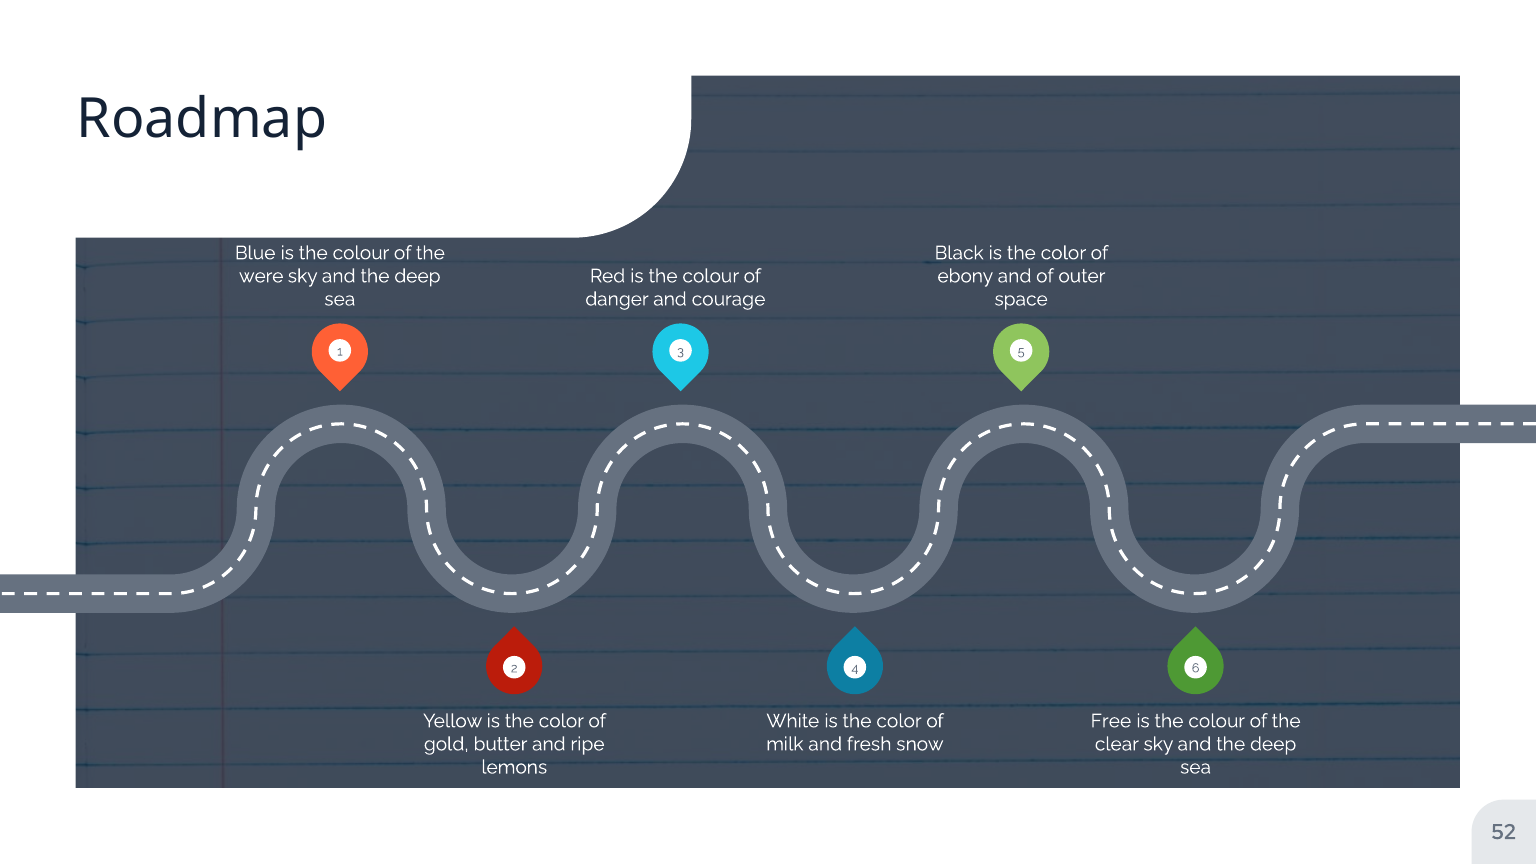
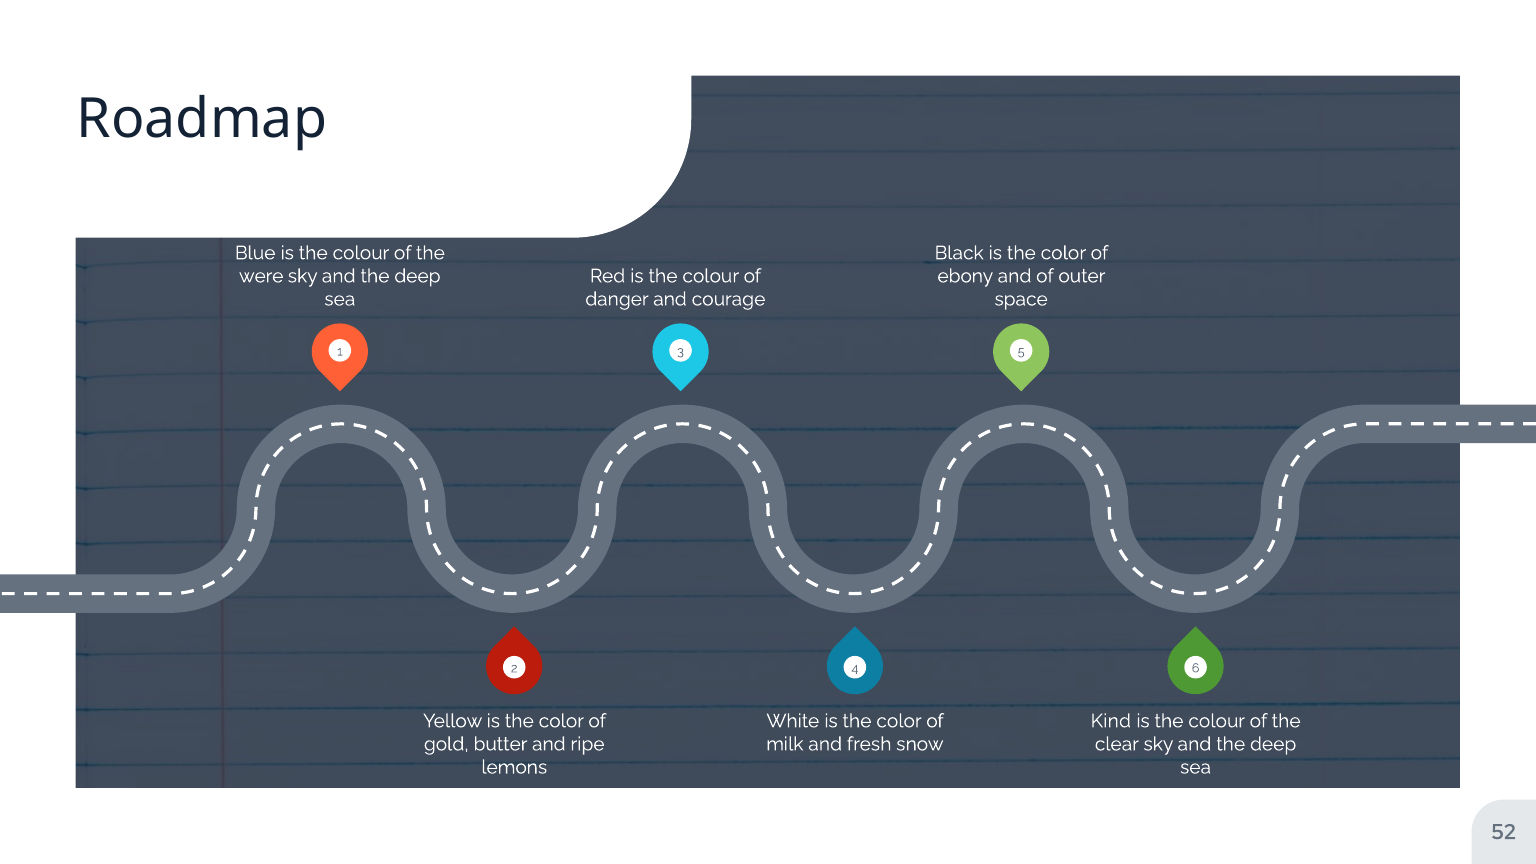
Free: Free -> Kind
